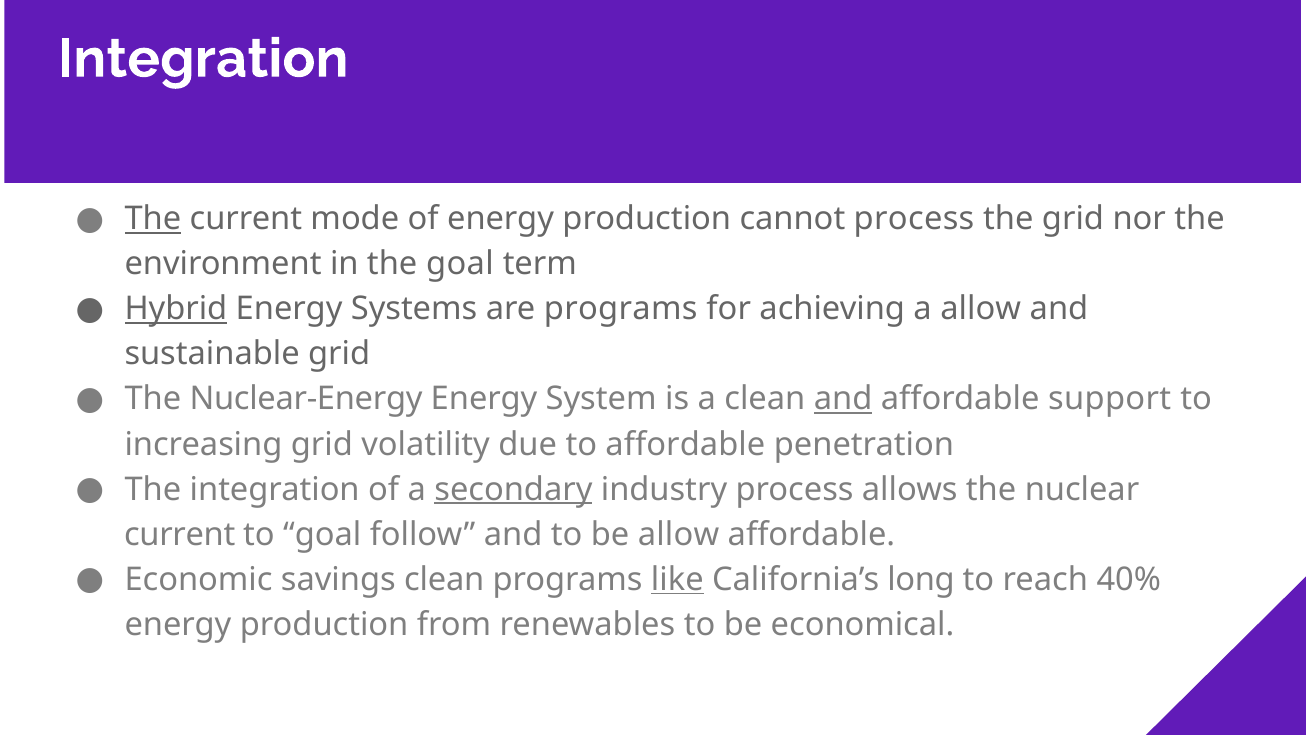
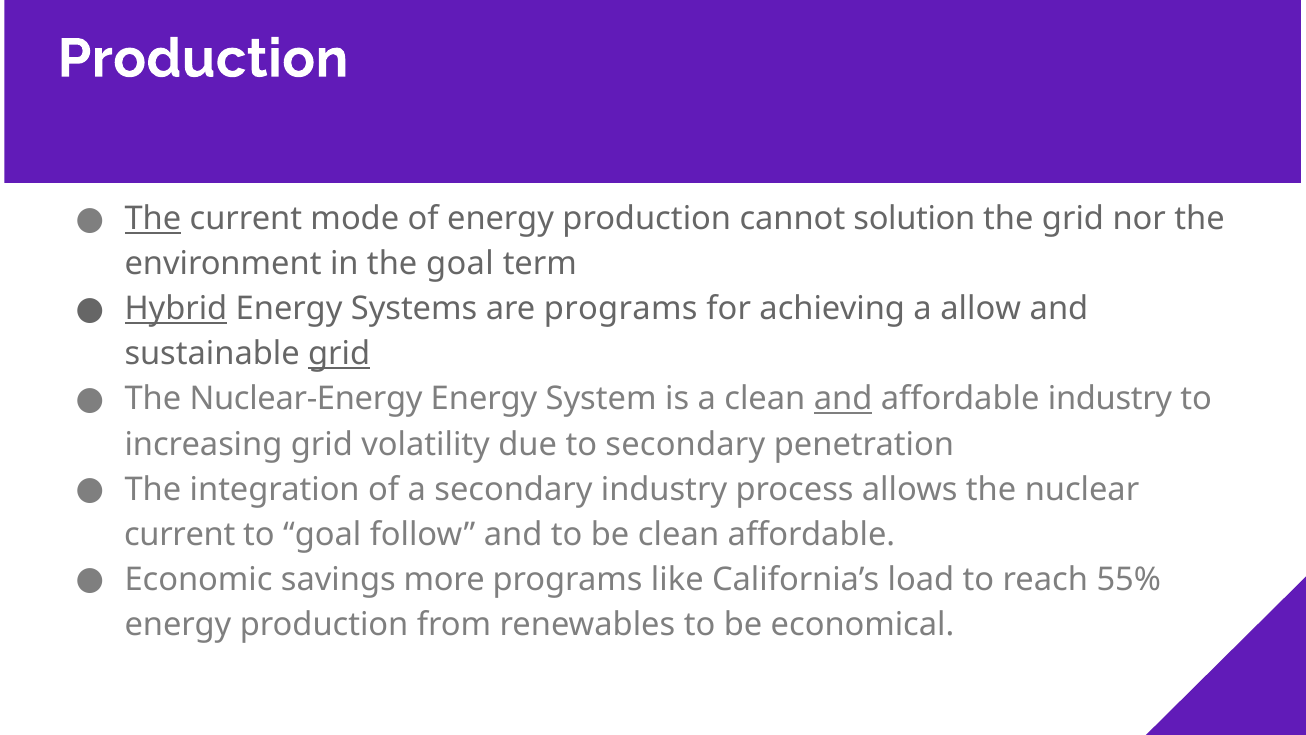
Integration at (203, 59): Integration -> Production
cannot process: process -> solution
grid at (339, 354) underline: none -> present
affordable support: support -> industry
to affordable: affordable -> secondary
secondary at (513, 489) underline: present -> none
be allow: allow -> clean
savings clean: clean -> more
like underline: present -> none
long: long -> load
40%: 40% -> 55%
